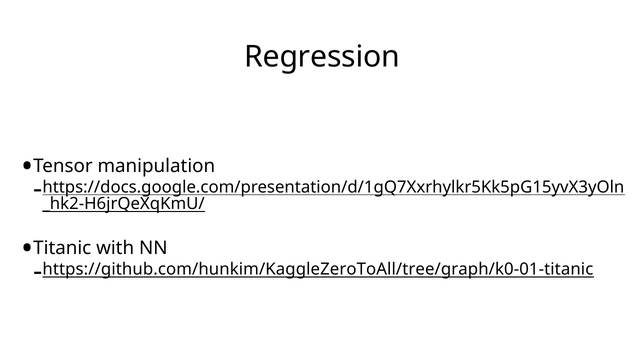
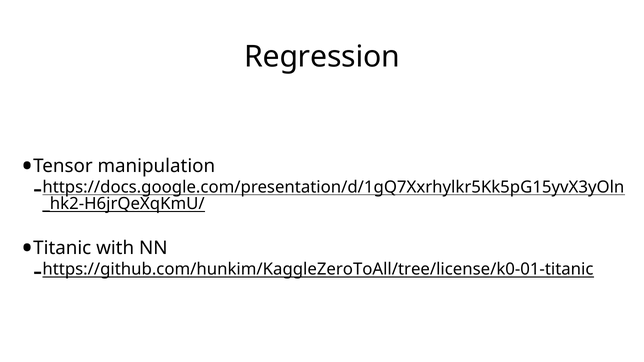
https://github.com/hunkim/KaggleZeroToAll/tree/graph/k0-01-titanic: https://github.com/hunkim/KaggleZeroToAll/tree/graph/k0-01-titanic -> https://github.com/hunkim/KaggleZeroToAll/tree/license/k0-01-titanic
